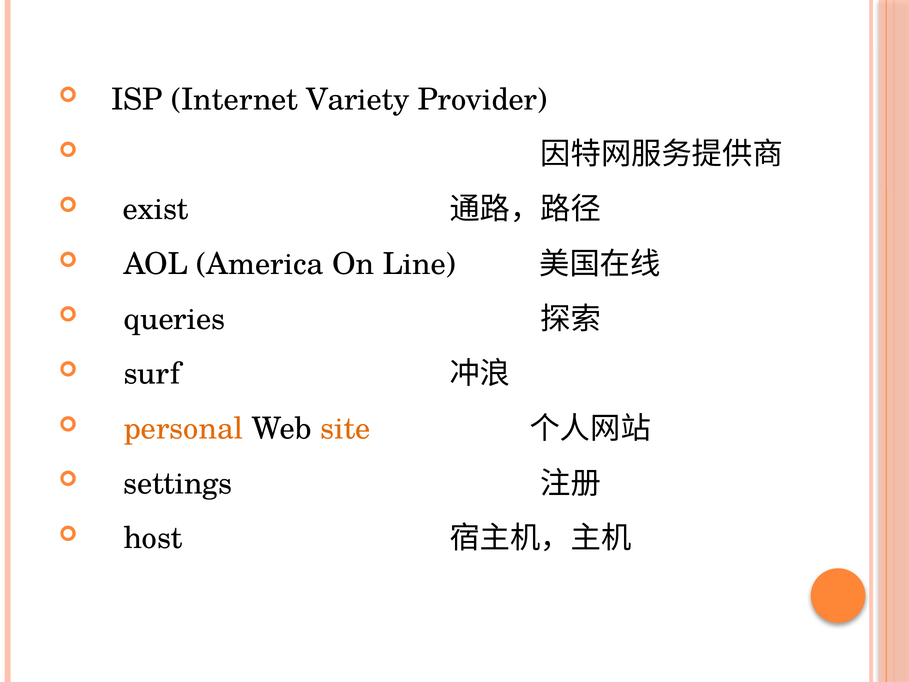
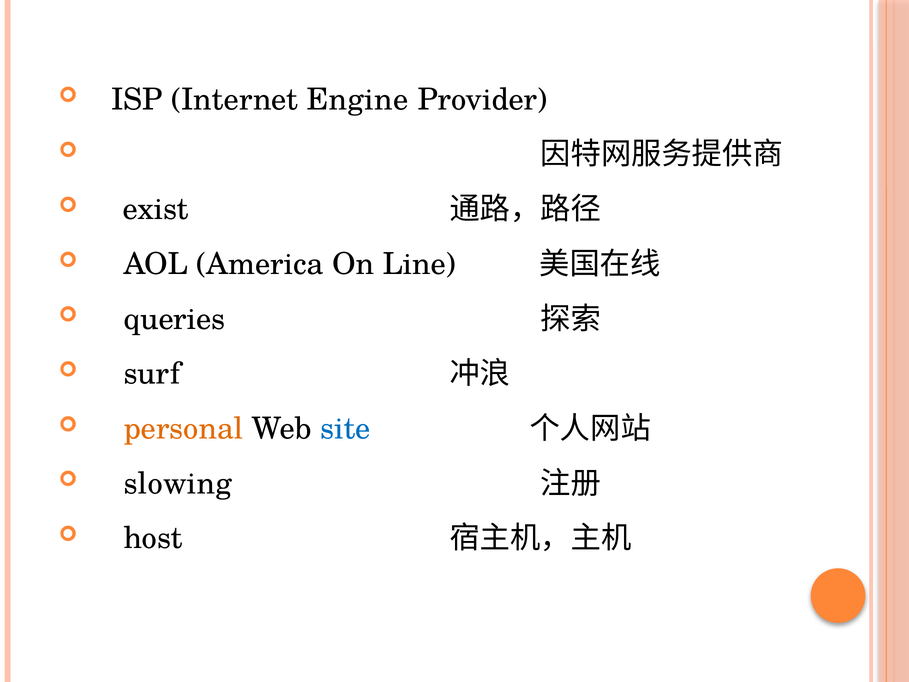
Variety: Variety -> Engine
site colour: orange -> blue
settings: settings -> slowing
